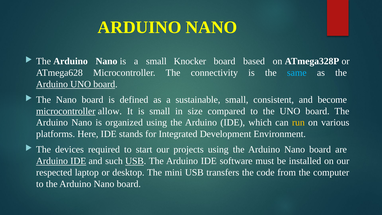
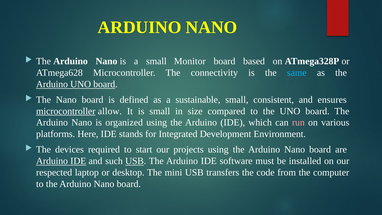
Knocker: Knocker -> Monitor
become: become -> ensures
run colour: yellow -> pink
